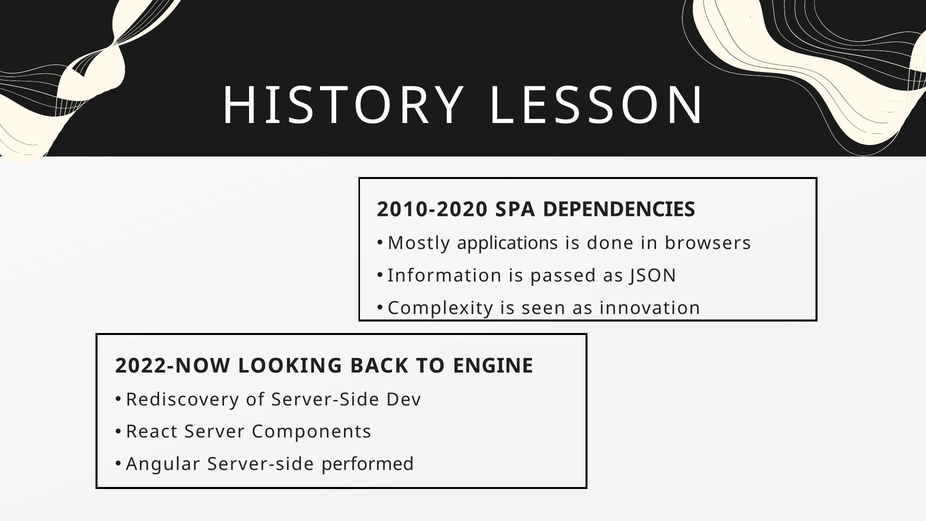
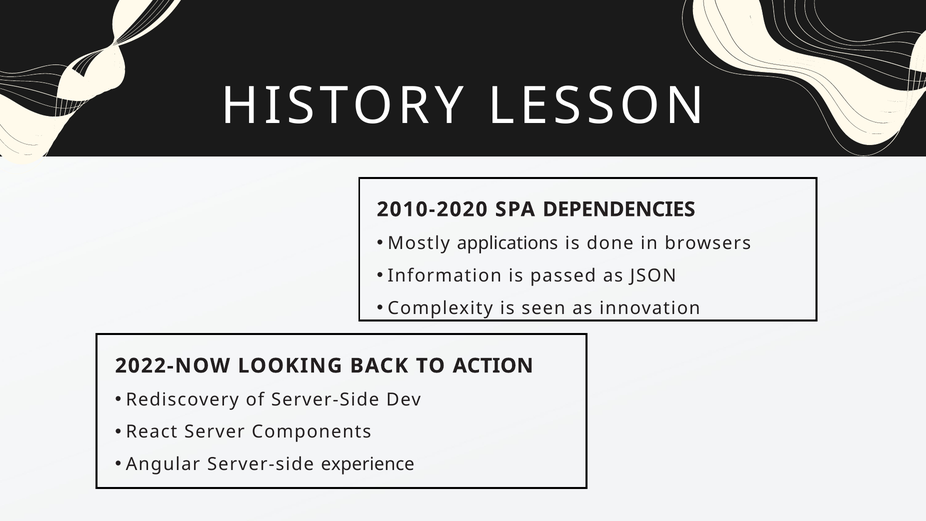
ENGINE: ENGINE -> ACTION
performed: performed -> experience
